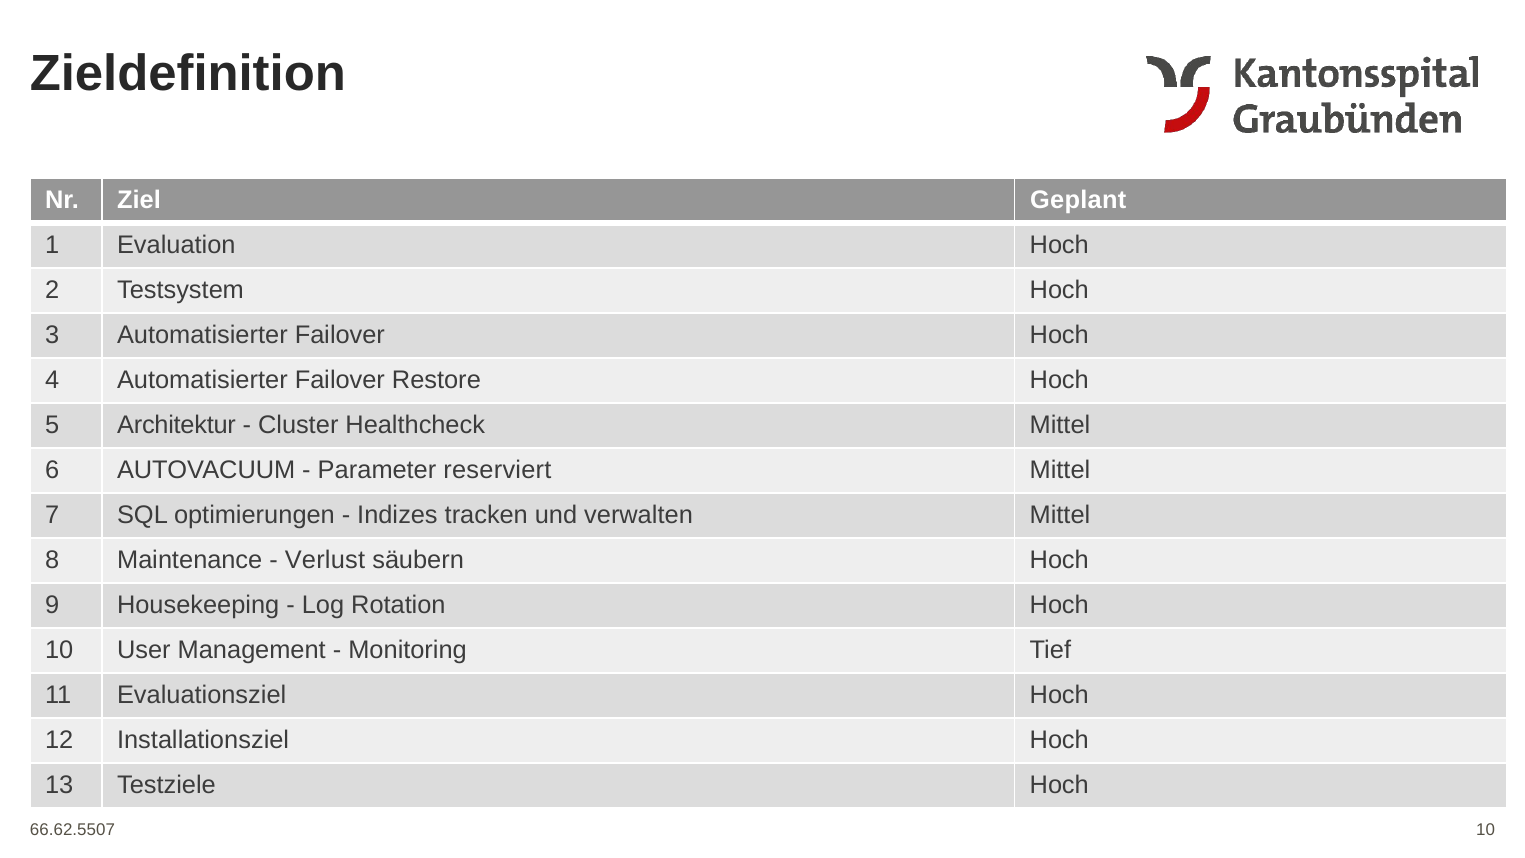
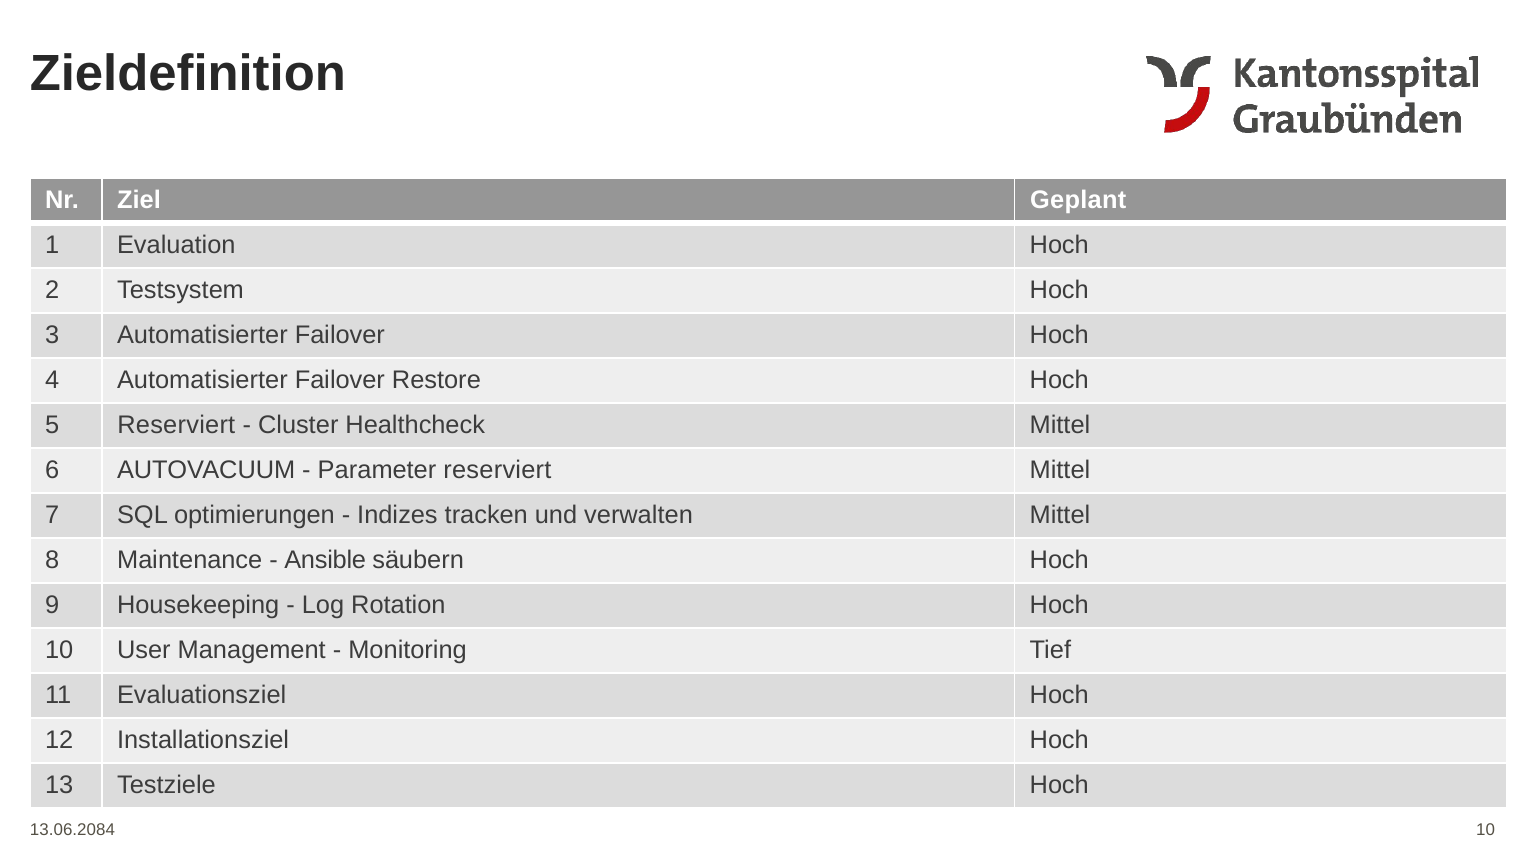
5 Architektur: Architektur -> Reserviert
Verlust: Verlust -> Ansible
66.62.5507: 66.62.5507 -> 13.06.2084
